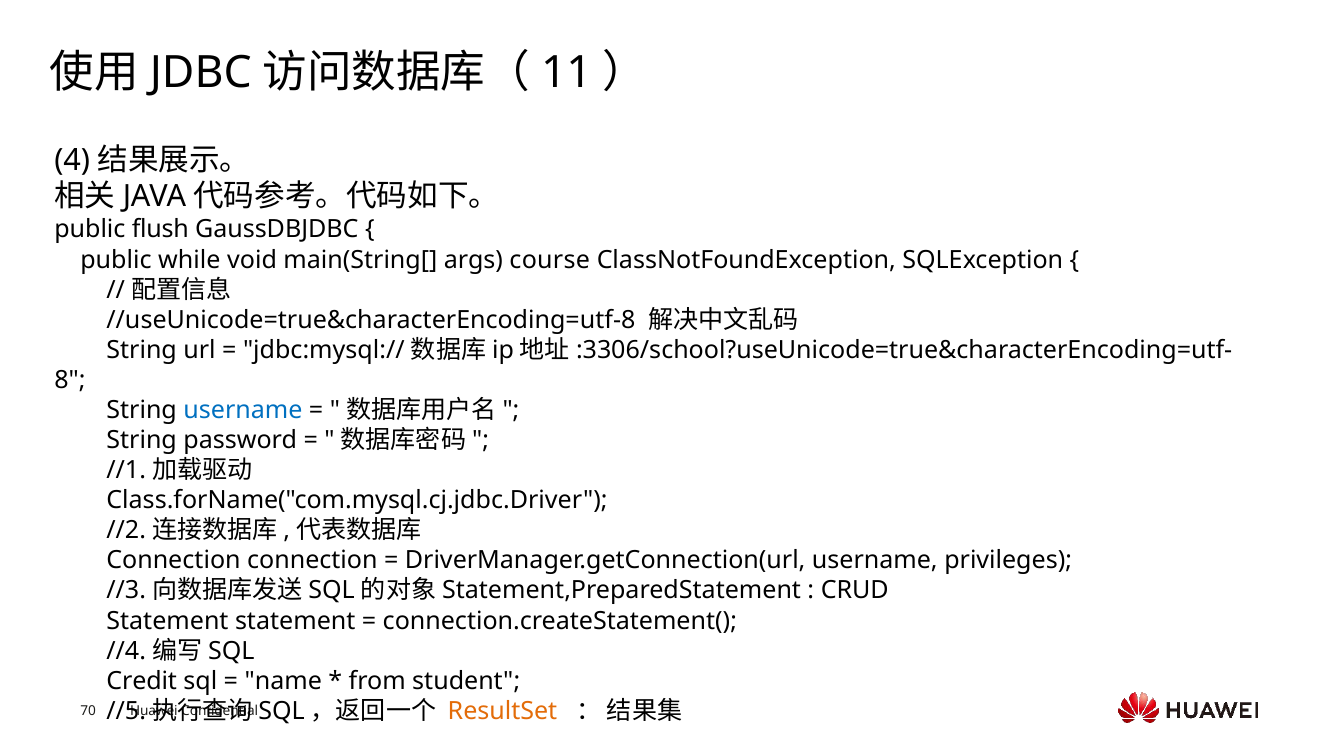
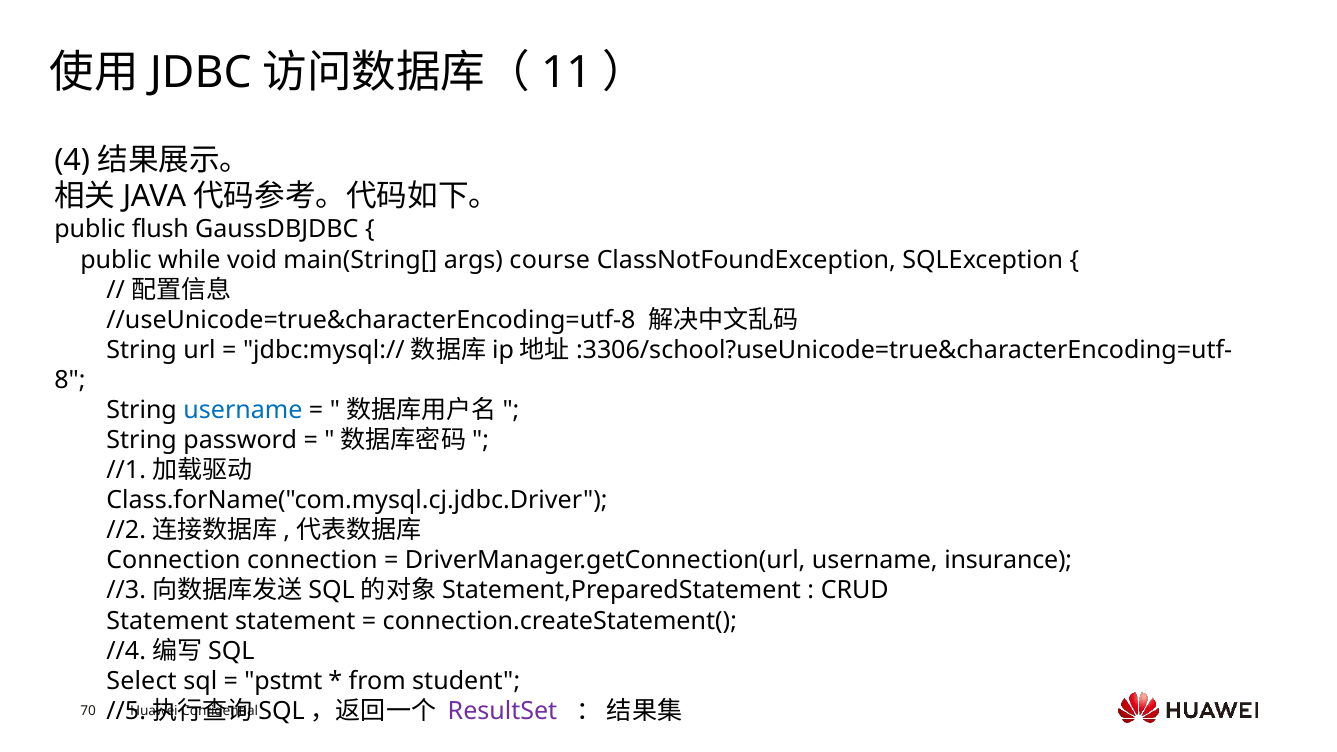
privileges: privileges -> insurance
Credit: Credit -> Select
name: name -> pstmt
ResultSet colour: orange -> purple
